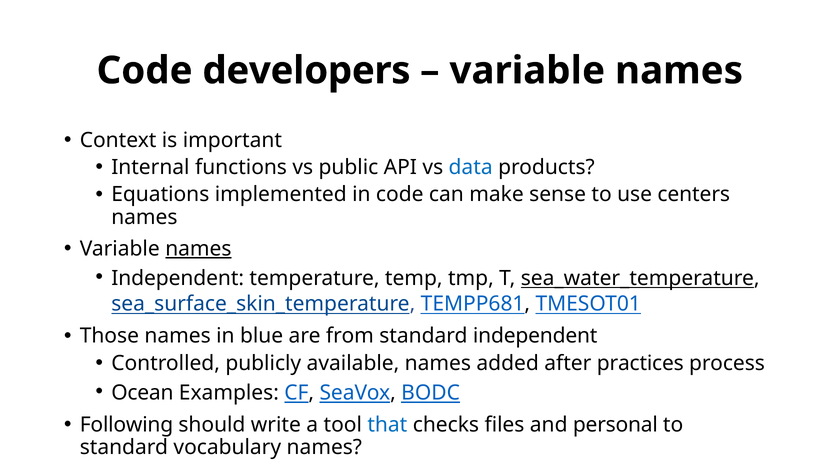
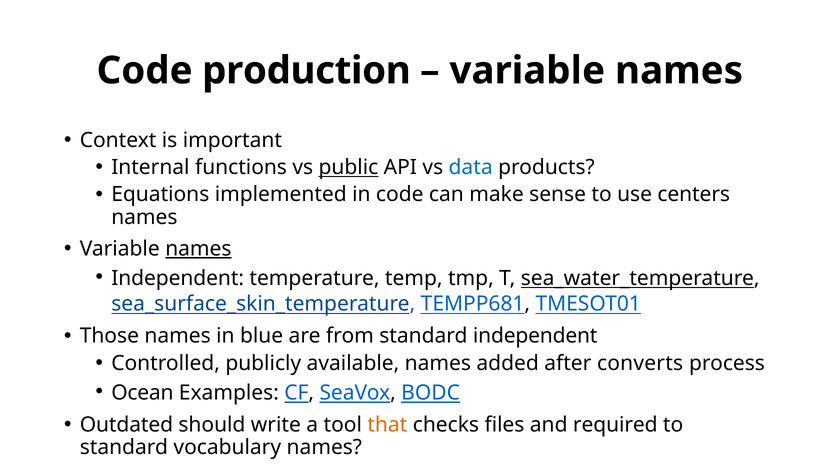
developers: developers -> production
public underline: none -> present
practices: practices -> converts
Following: Following -> Outdated
that colour: blue -> orange
personal: personal -> required
